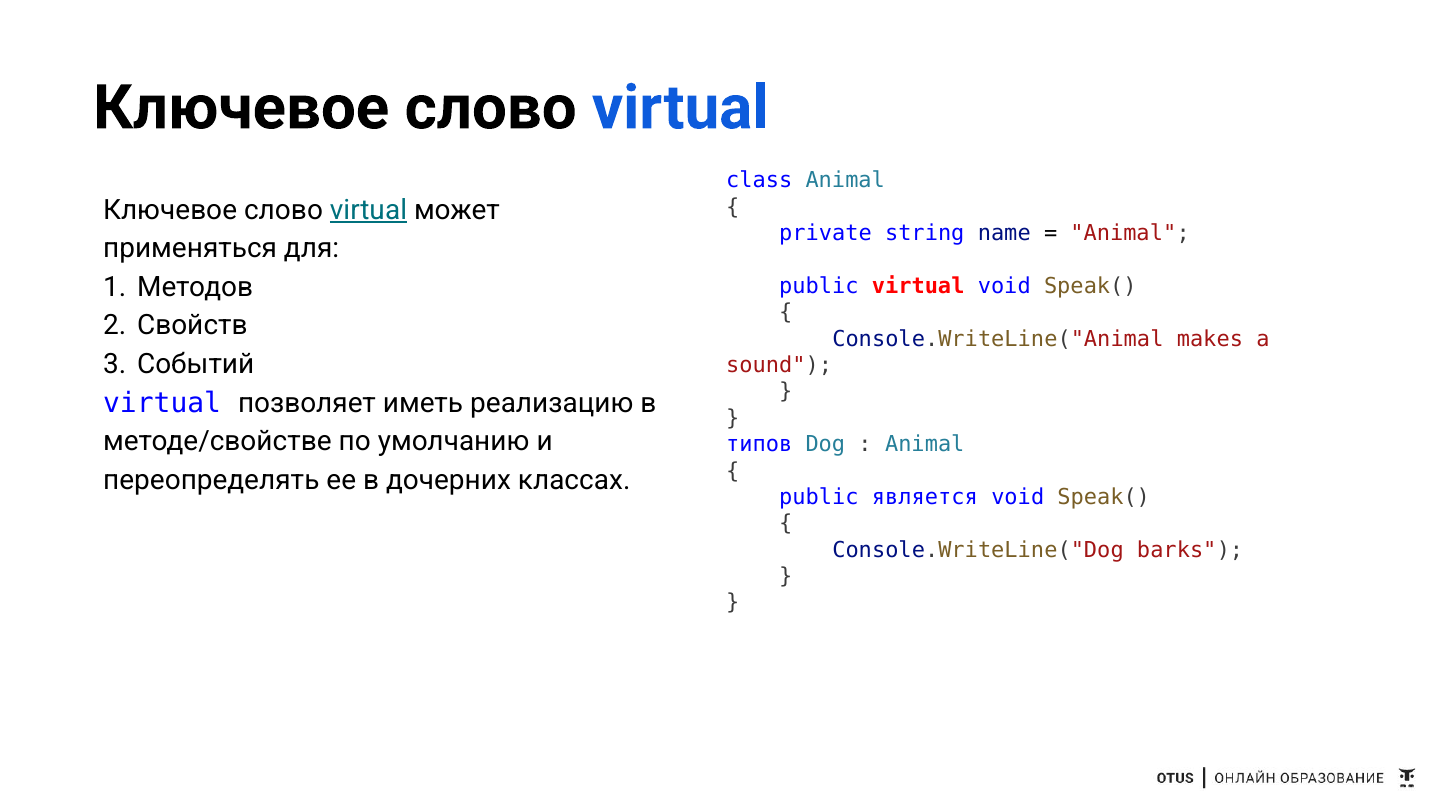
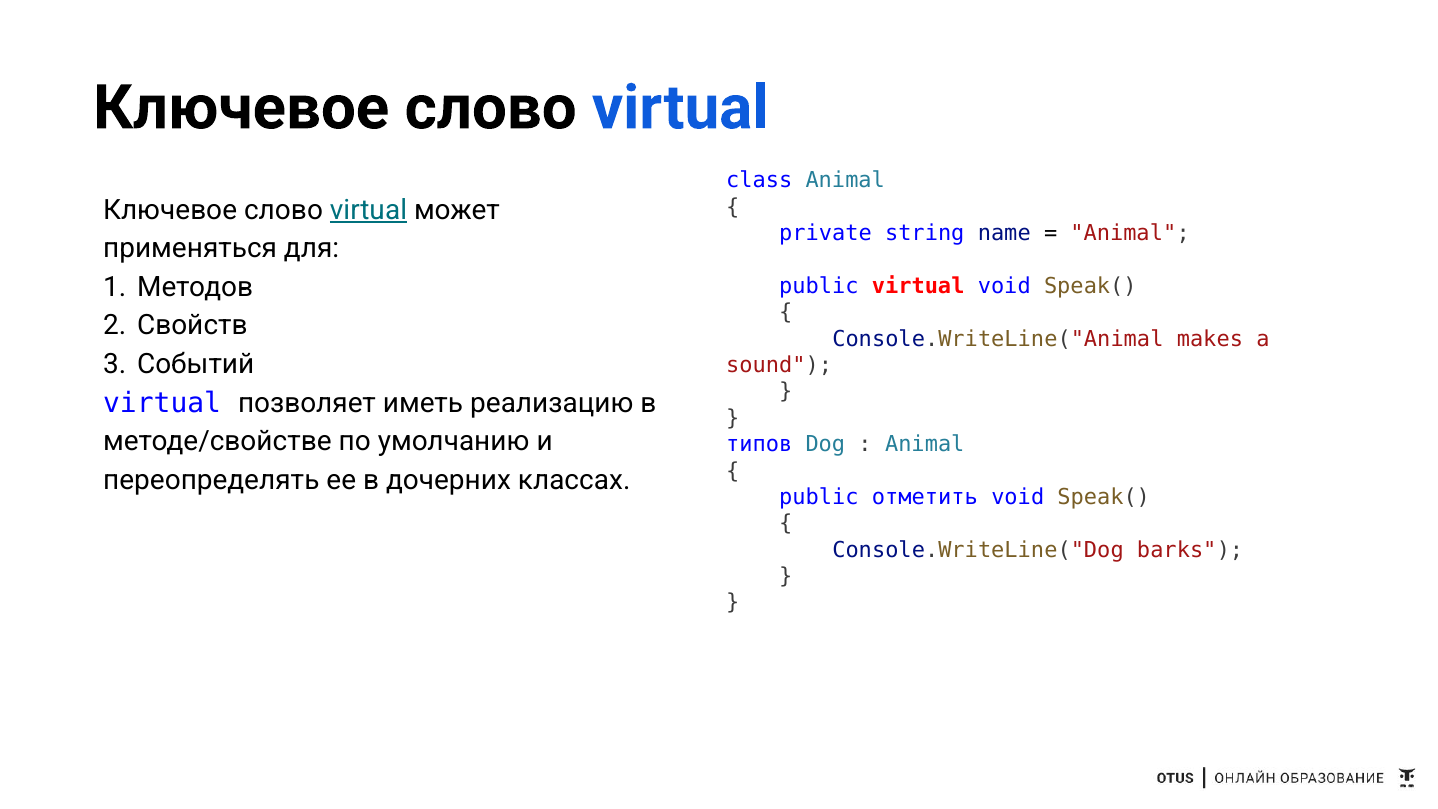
является: является -> отметить
